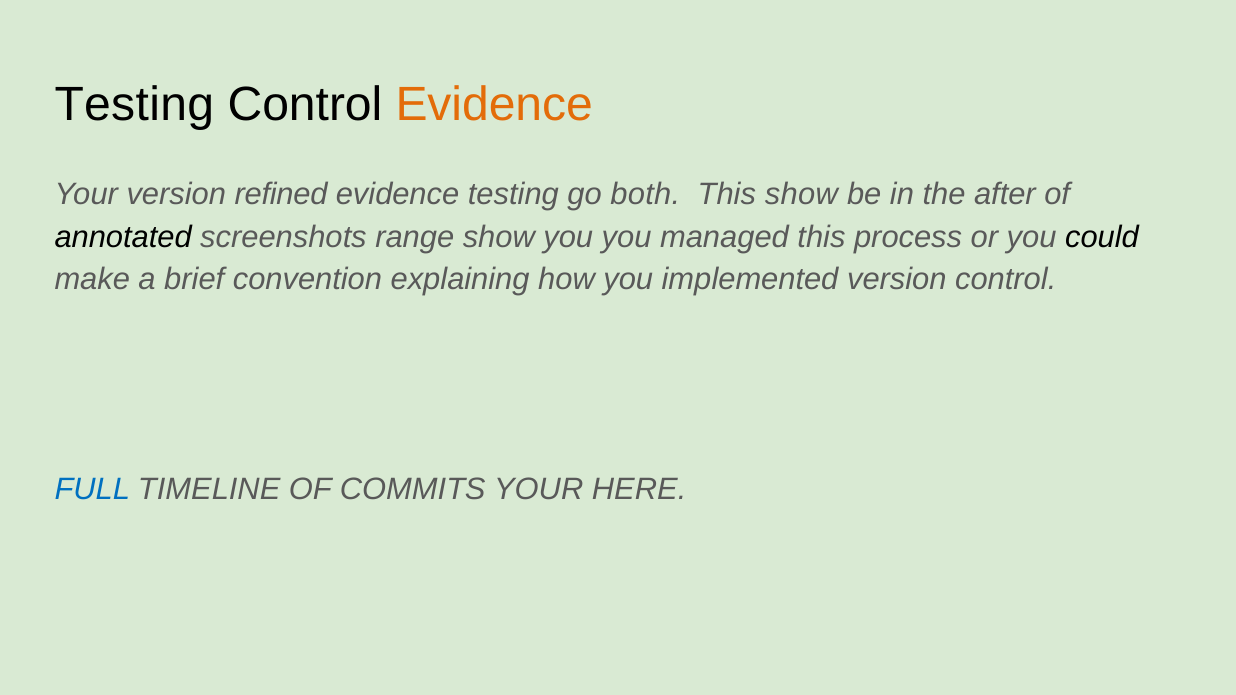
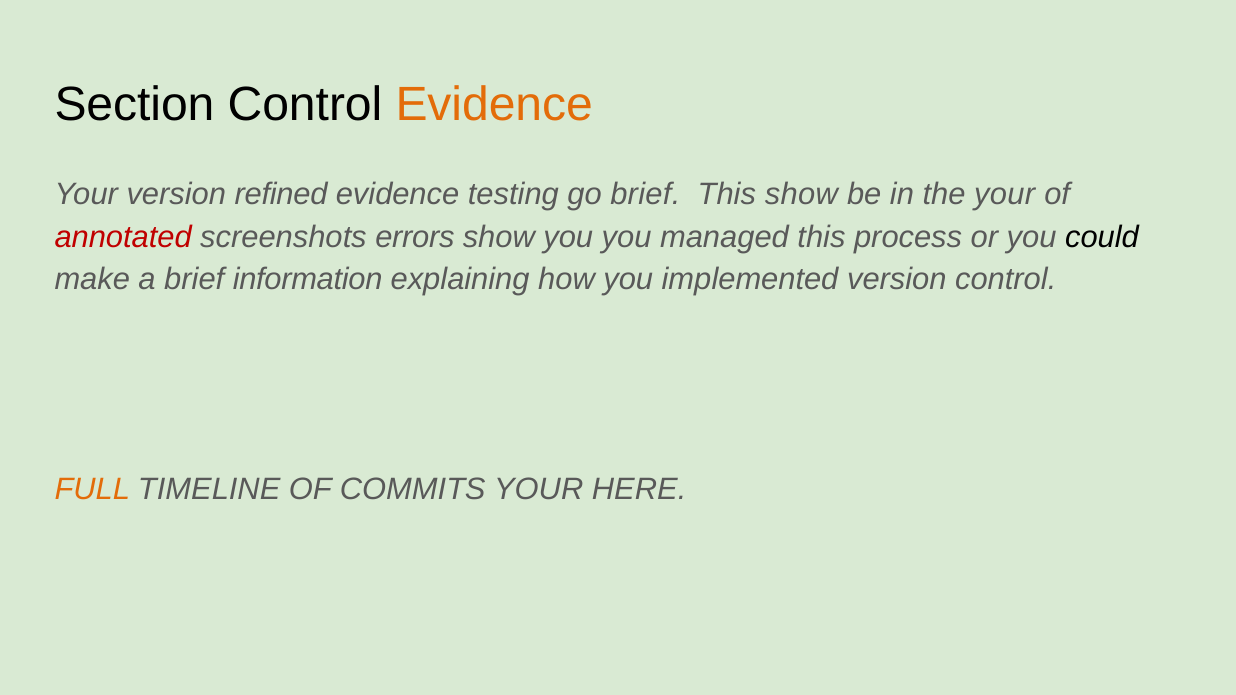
Testing at (134, 105): Testing -> Section
go both: both -> brief
the after: after -> your
annotated colour: black -> red
range: range -> errors
convention: convention -> information
FULL colour: blue -> orange
